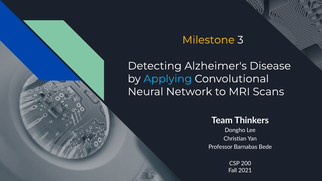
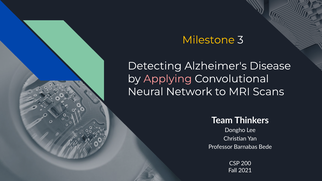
Applying colour: light blue -> pink
